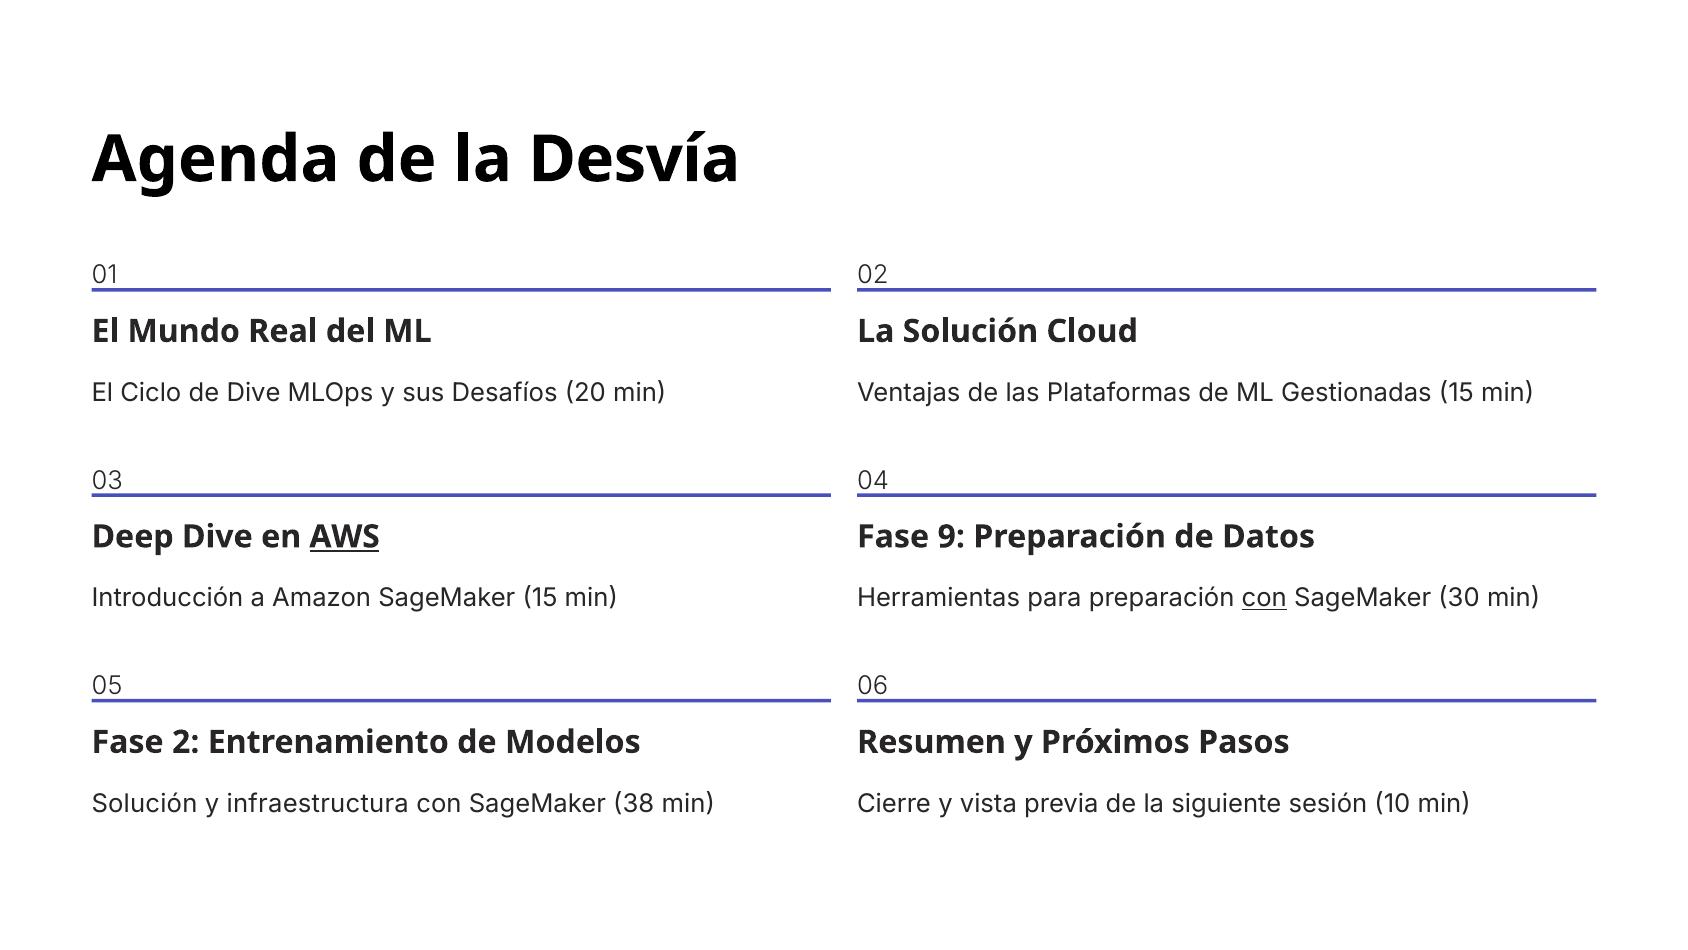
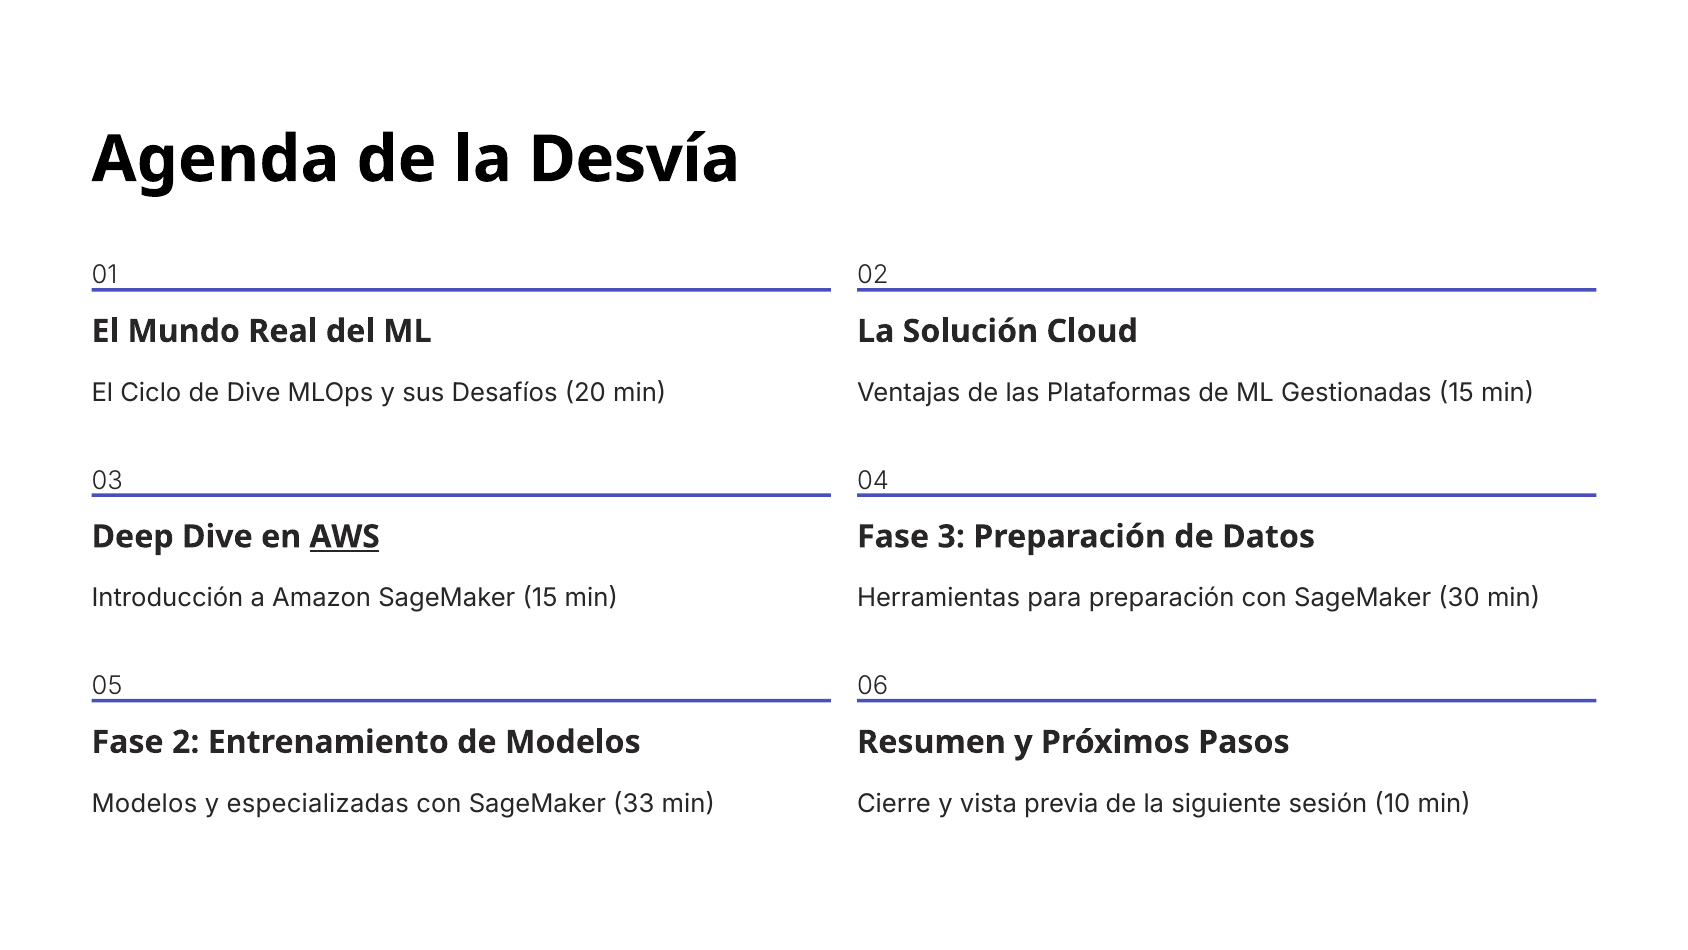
9: 9 -> 3
con at (1264, 598) underline: present -> none
Solución at (144, 803): Solución -> Modelos
infraestructura: infraestructura -> especializadas
38: 38 -> 33
